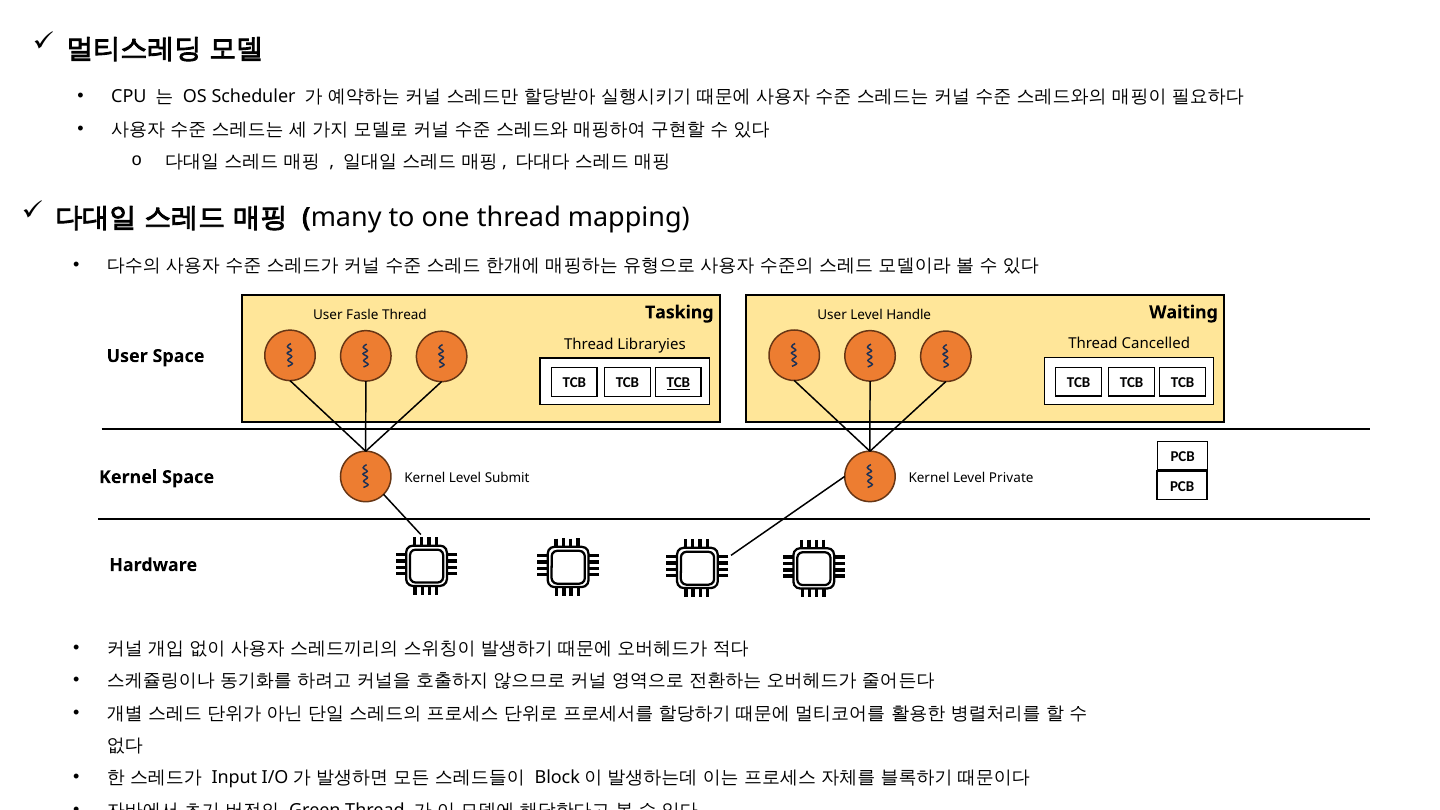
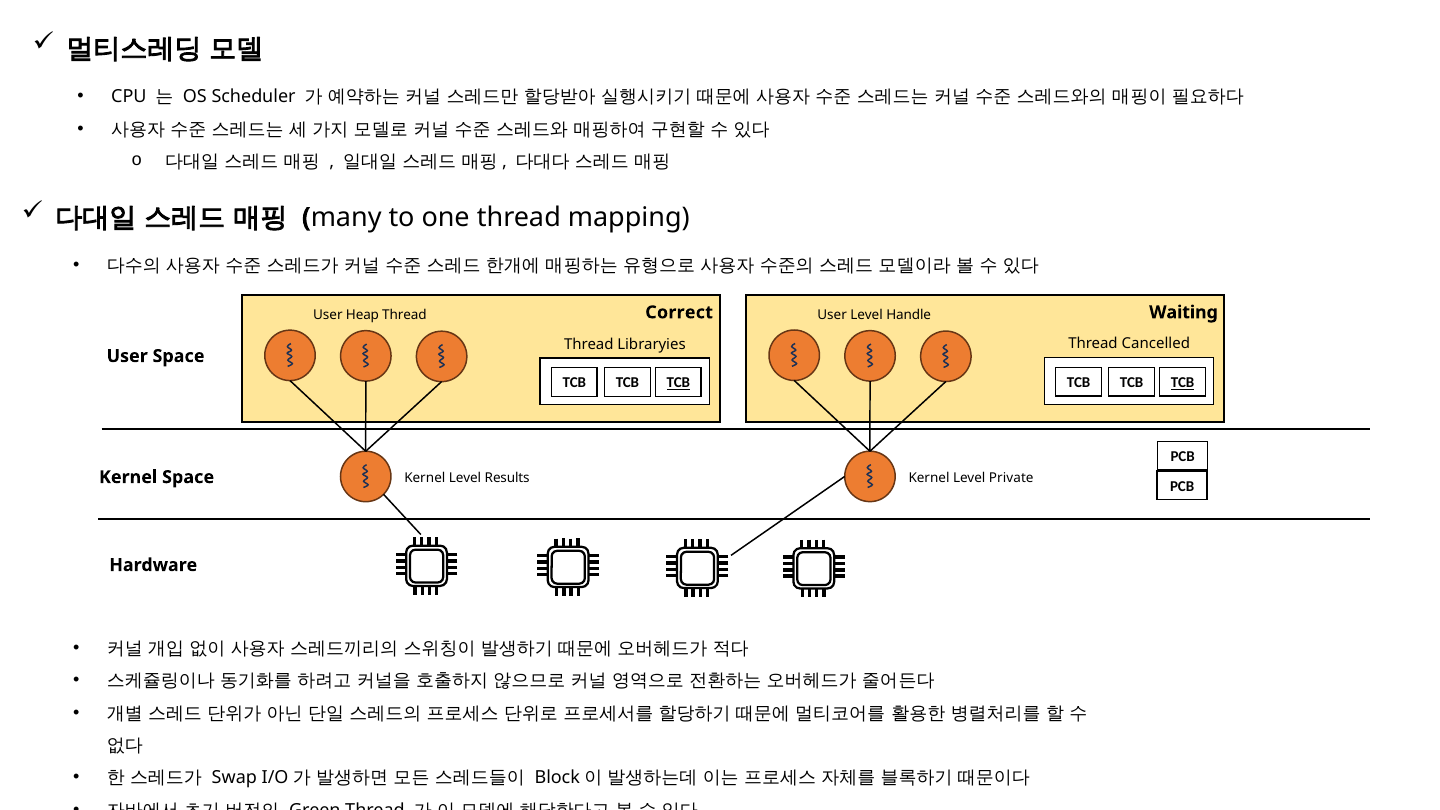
Tasking: Tasking -> Correct
Fasle: Fasle -> Heap
TCB at (1183, 383) underline: none -> present
Submit: Submit -> Results
Input: Input -> Swap
